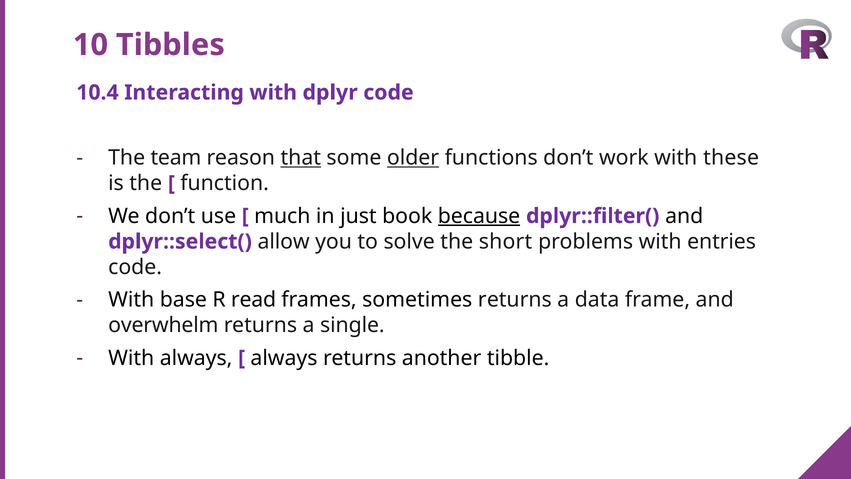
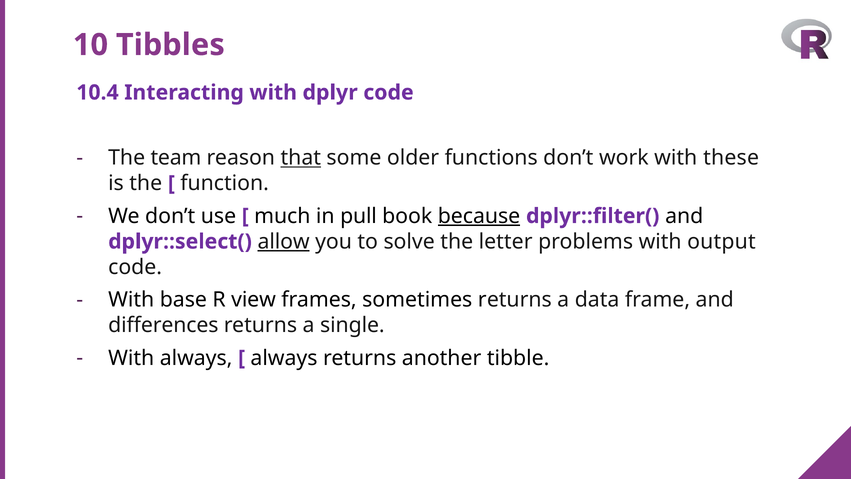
older underline: present -> none
just: just -> pull
allow underline: none -> present
short: short -> letter
entries: entries -> output
read: read -> view
overwhelm: overwhelm -> differences
